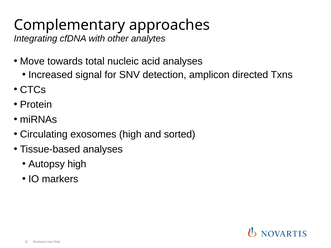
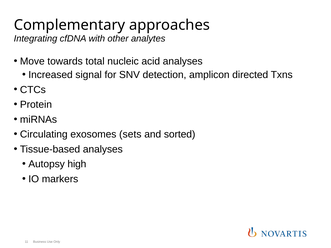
exosomes high: high -> sets
